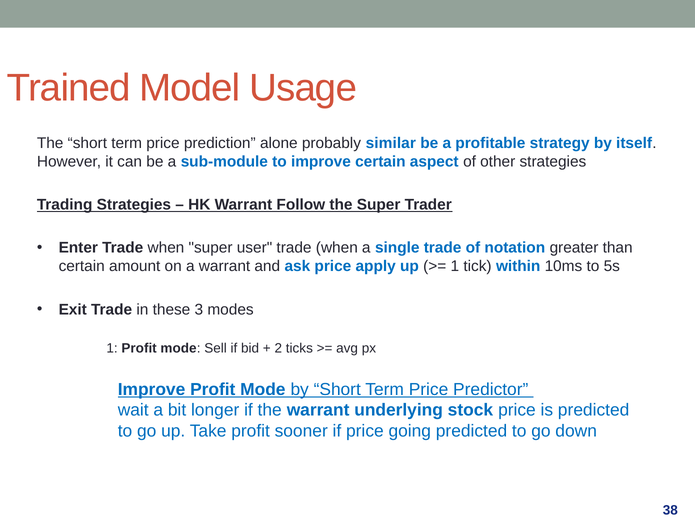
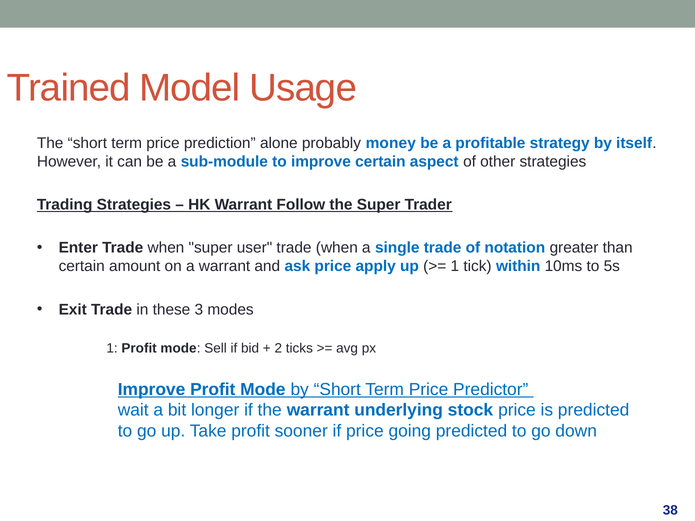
similar: similar -> money
